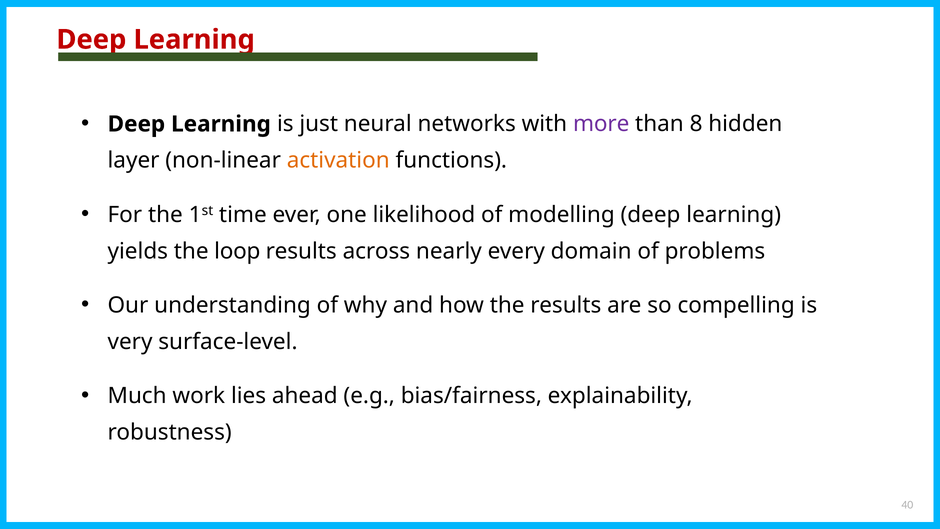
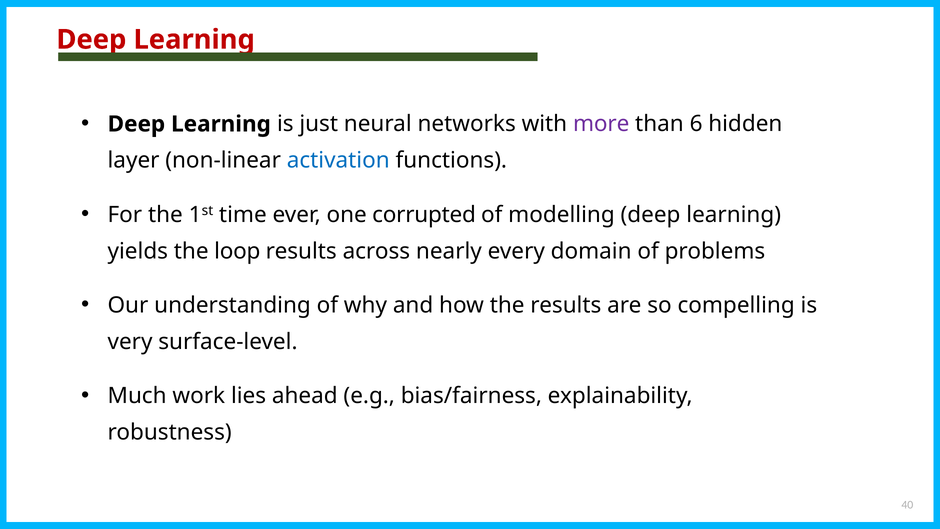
8: 8 -> 6
activation colour: orange -> blue
likelihood: likelihood -> corrupted
